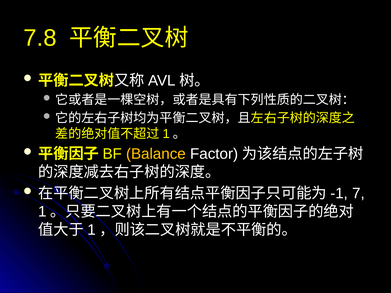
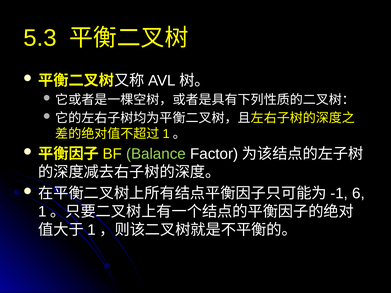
7.8: 7.8 -> 5.3
Balance colour: yellow -> light green
7: 7 -> 6
